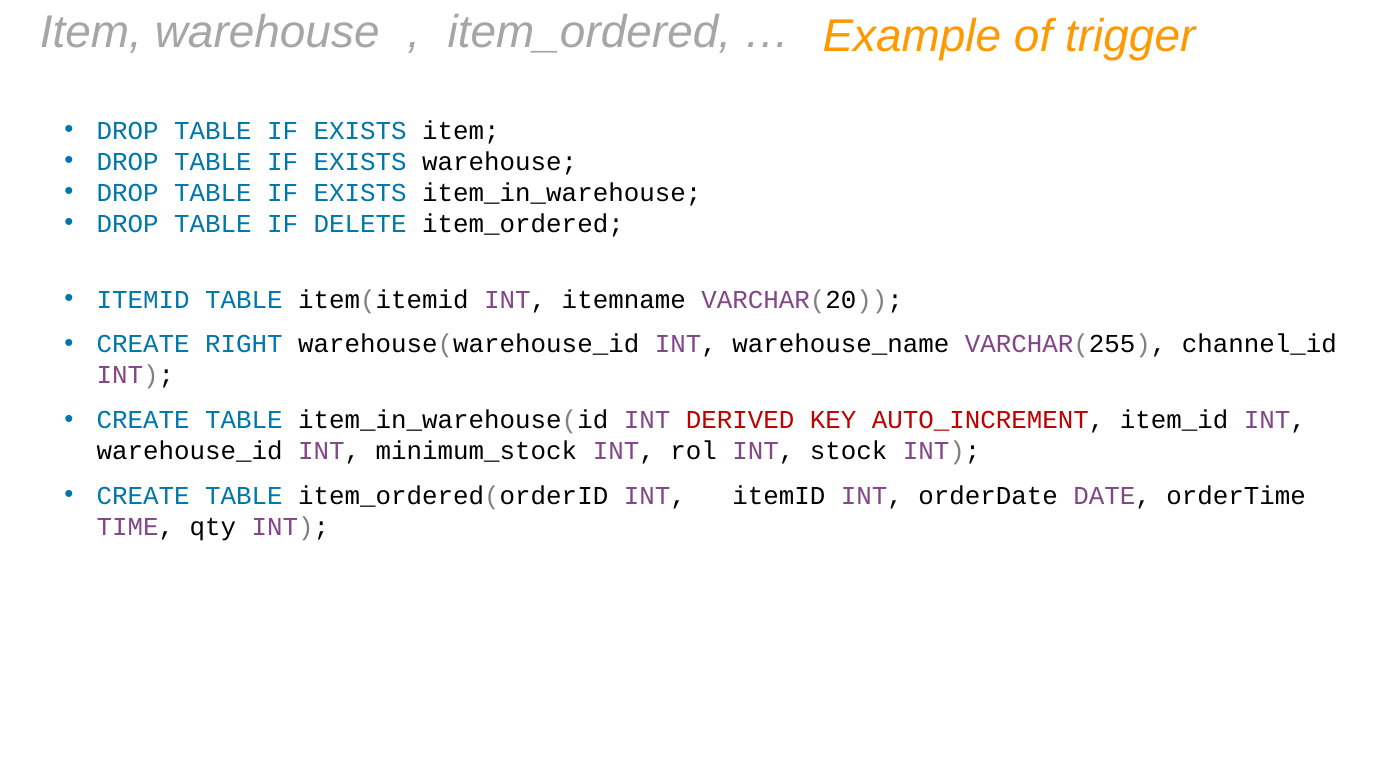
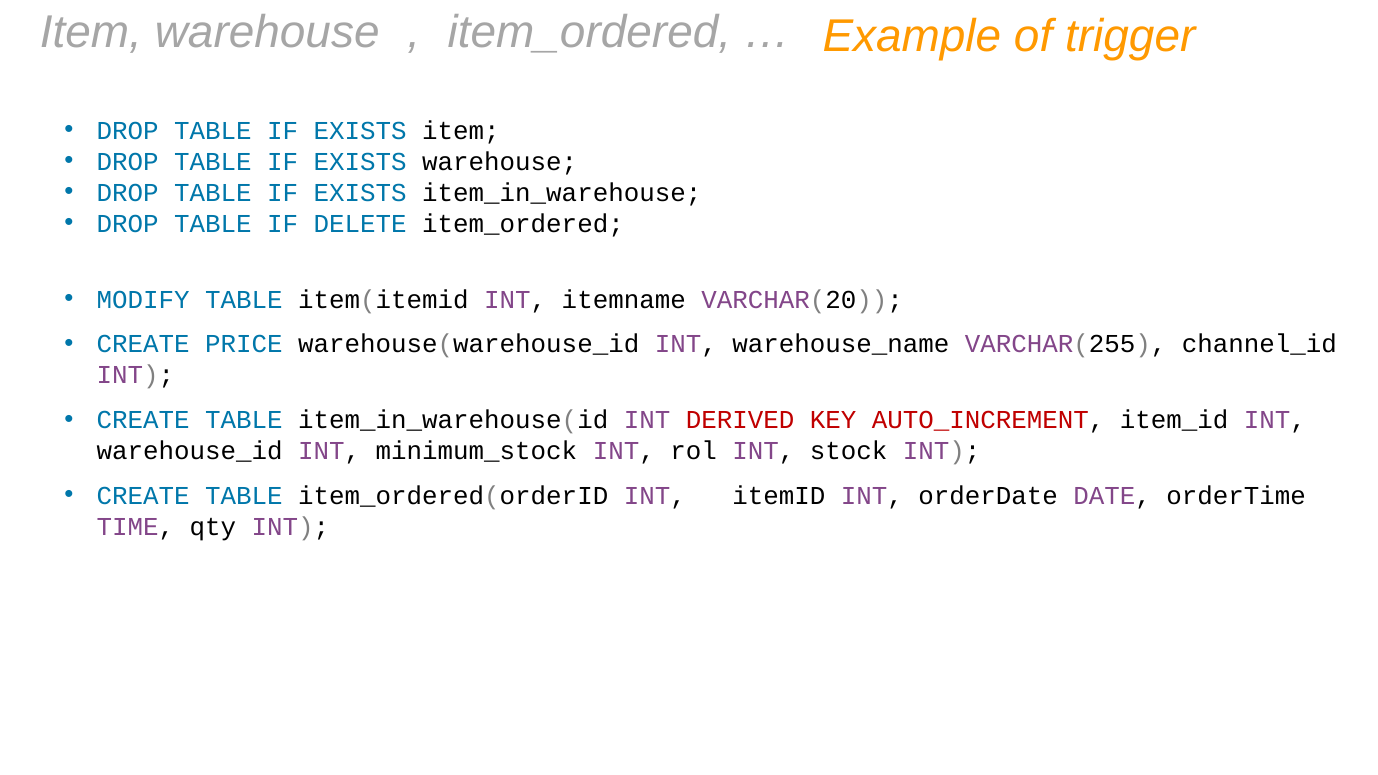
ITEMID at (143, 300): ITEMID -> MODIFY
RIGHT: RIGHT -> PRICE
